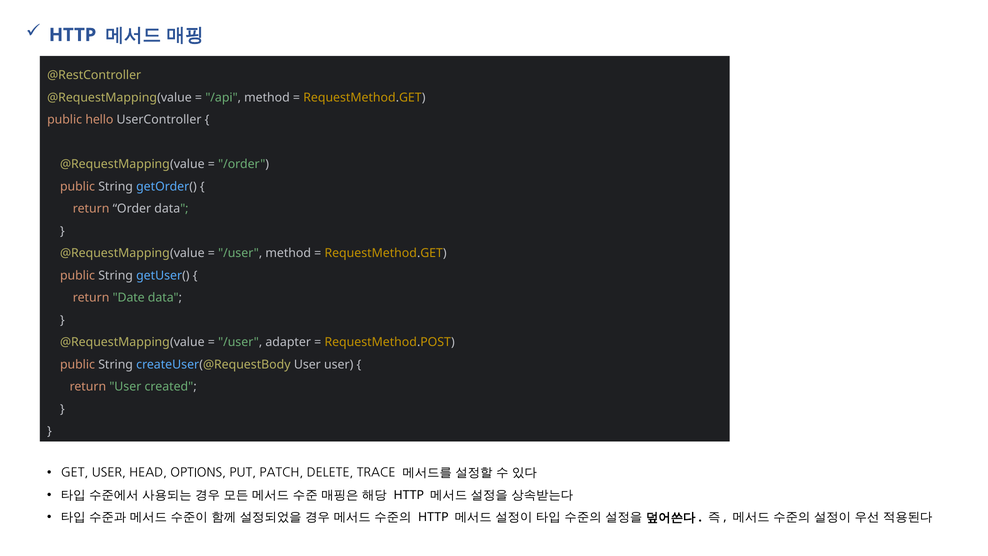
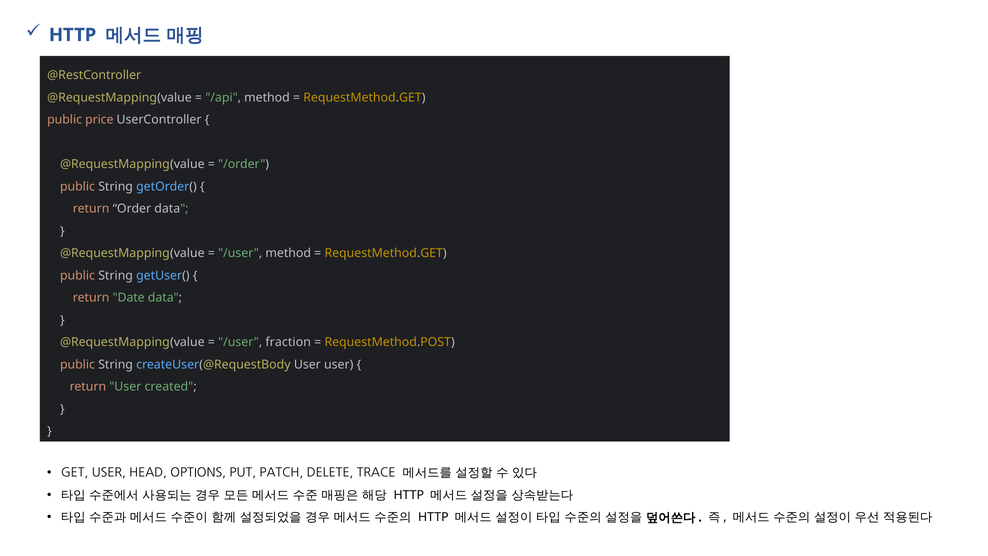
hello: hello -> price
adapter: adapter -> fraction
